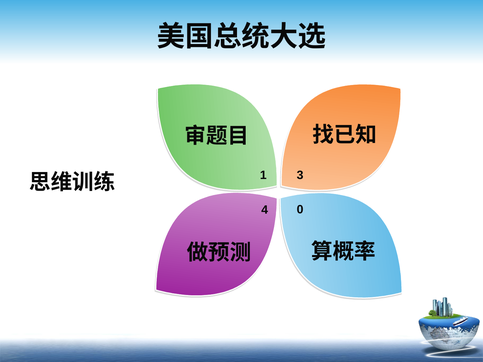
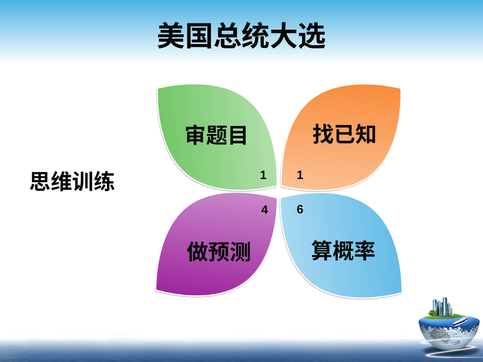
1 3: 3 -> 1
0: 0 -> 6
